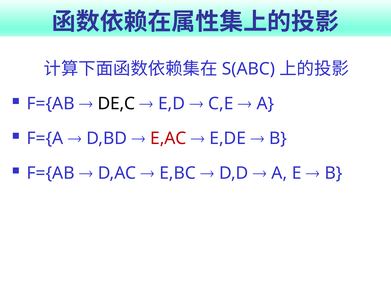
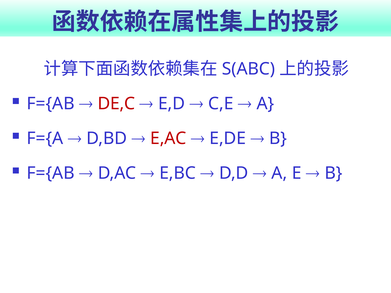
DE,C colour: black -> red
